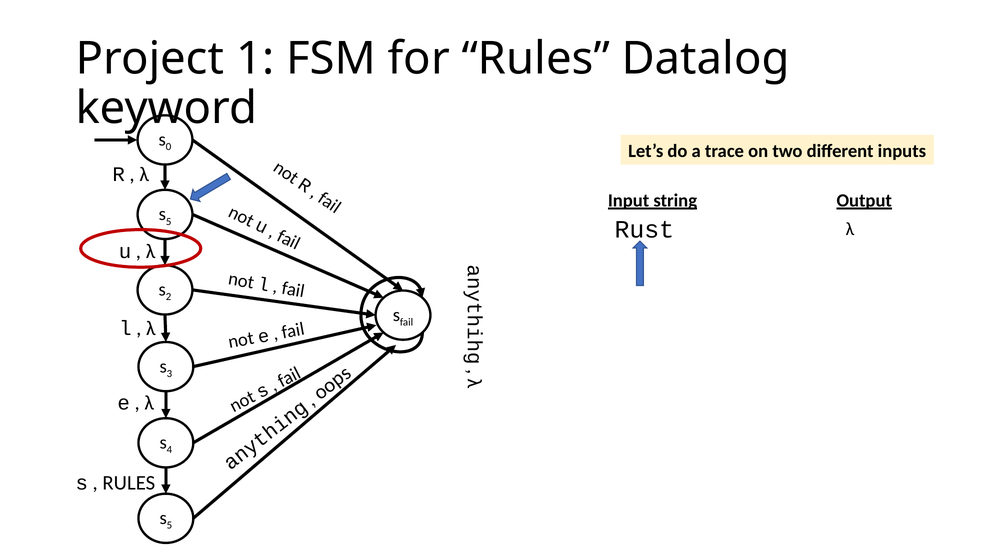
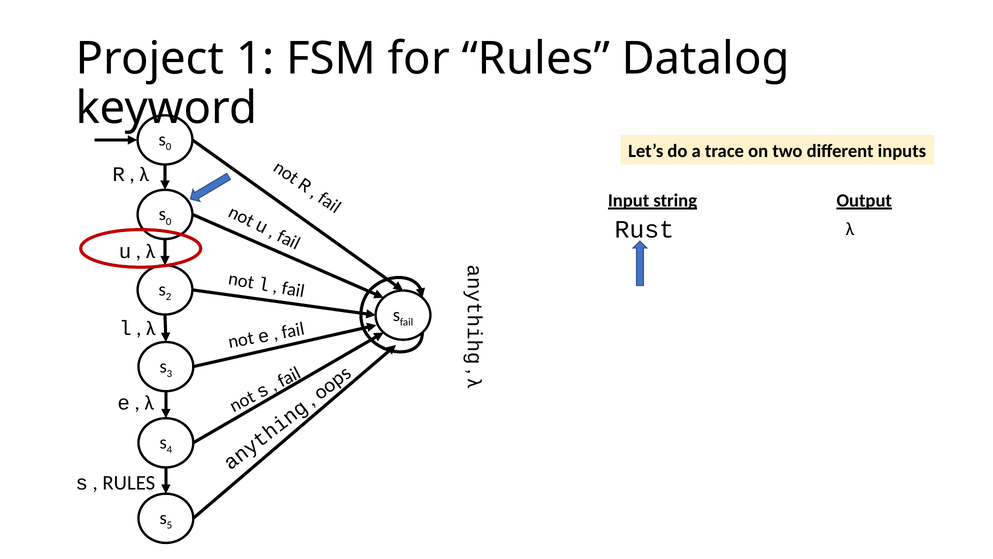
5 at (169, 221): 5 -> 0
